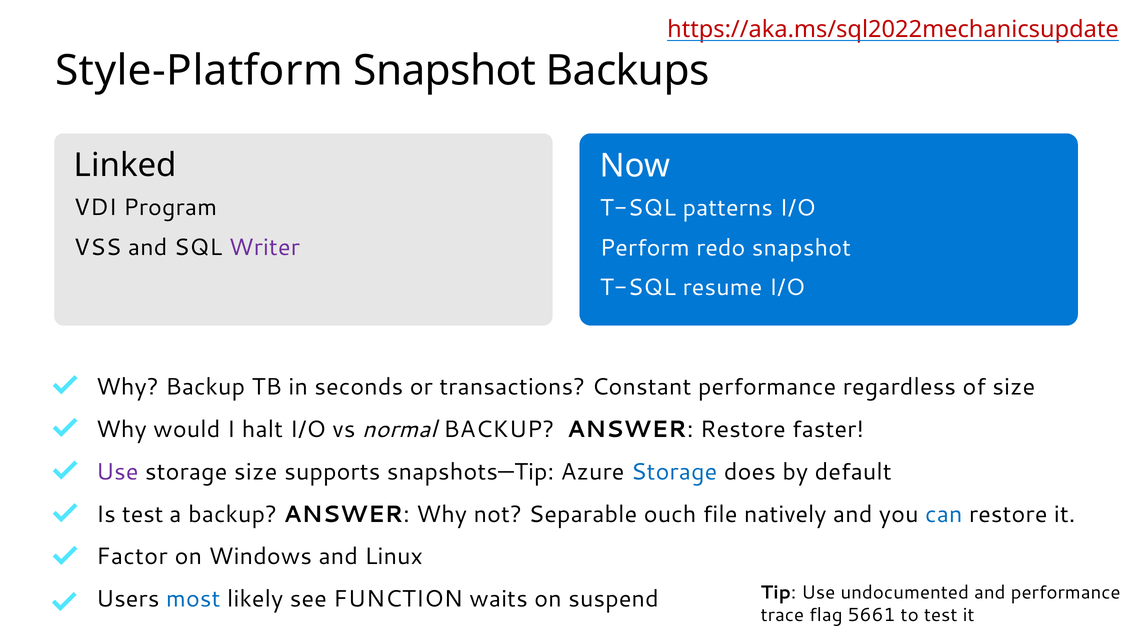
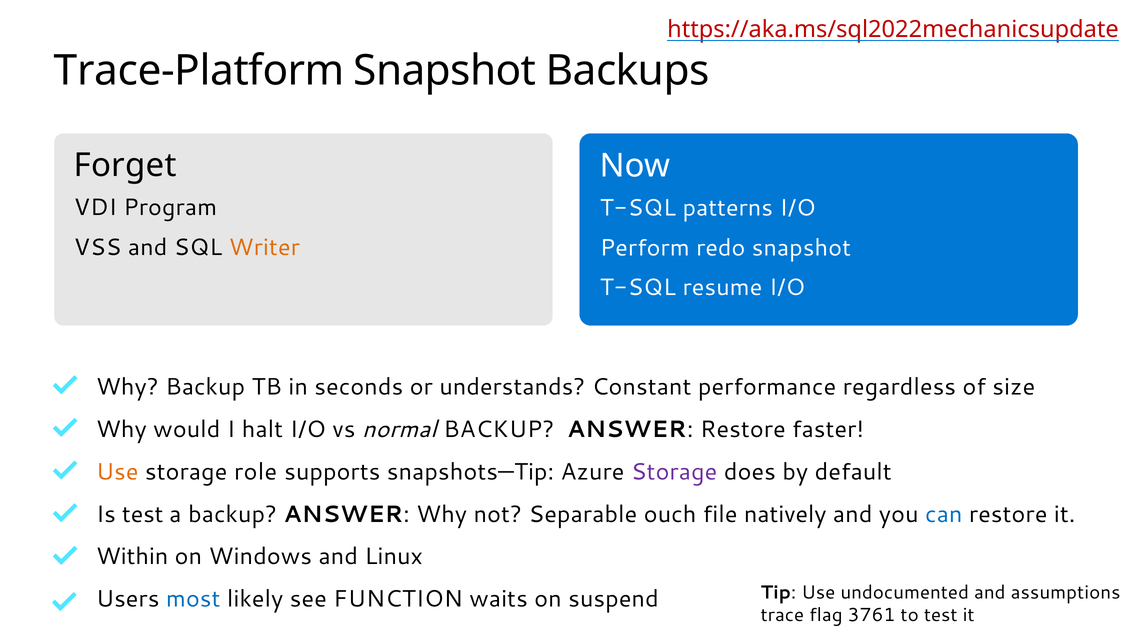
Style-Platform: Style-Platform -> Trace-Platform
Linked: Linked -> Forget
Writer colour: purple -> orange
transactions: transactions -> understands
Use at (117, 472) colour: purple -> orange
storage size: size -> role
Storage at (674, 472) colour: blue -> purple
Factor: Factor -> Within
and performance: performance -> assumptions
5661: 5661 -> 3761
